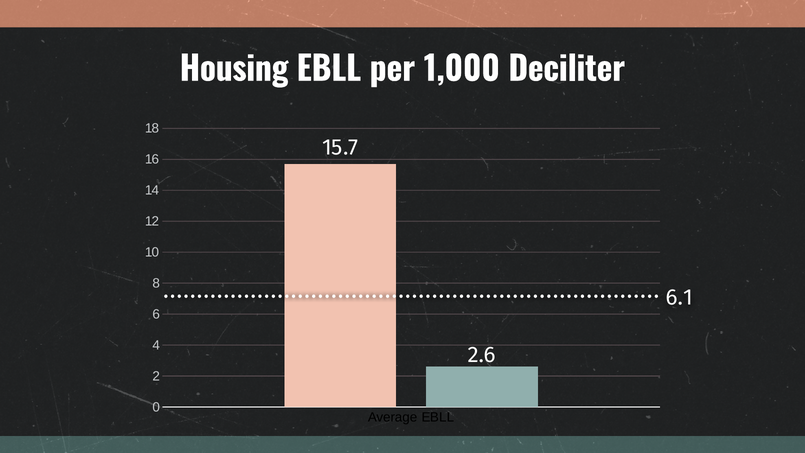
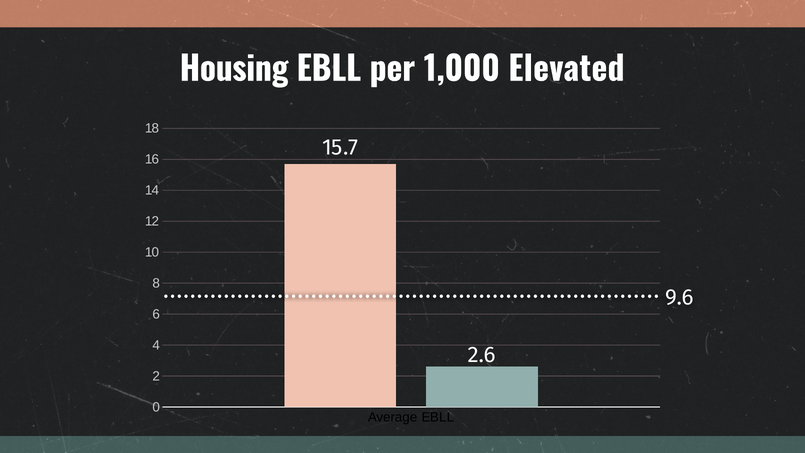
Deciliter: Deciliter -> Elevated
6.1: 6.1 -> 9.6
